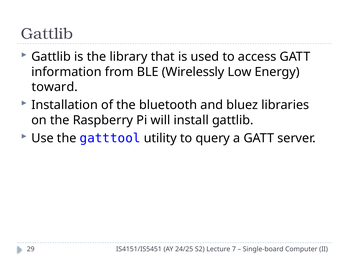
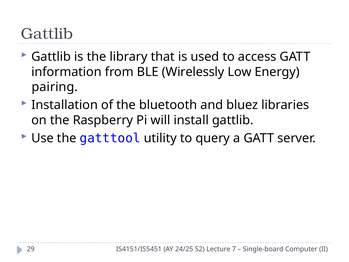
toward: toward -> pairing
